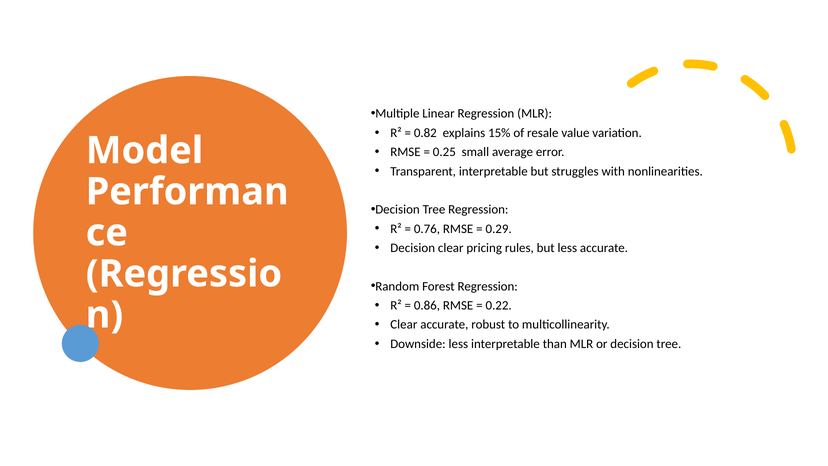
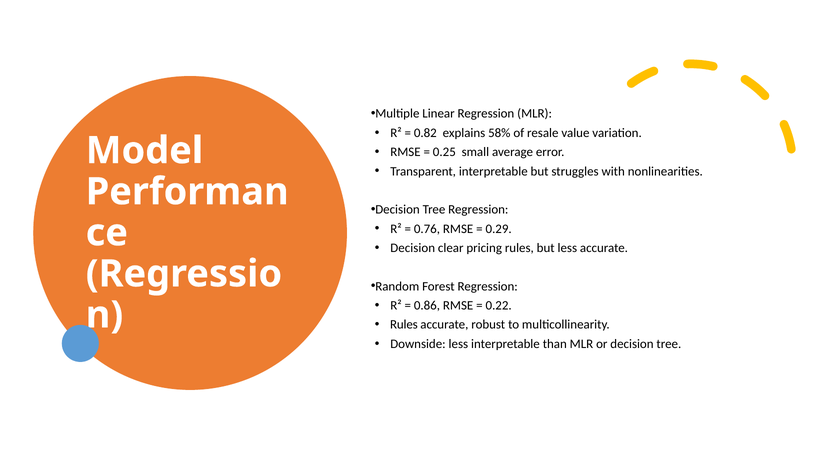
15%: 15% -> 58%
Clear at (404, 324): Clear -> Rules
